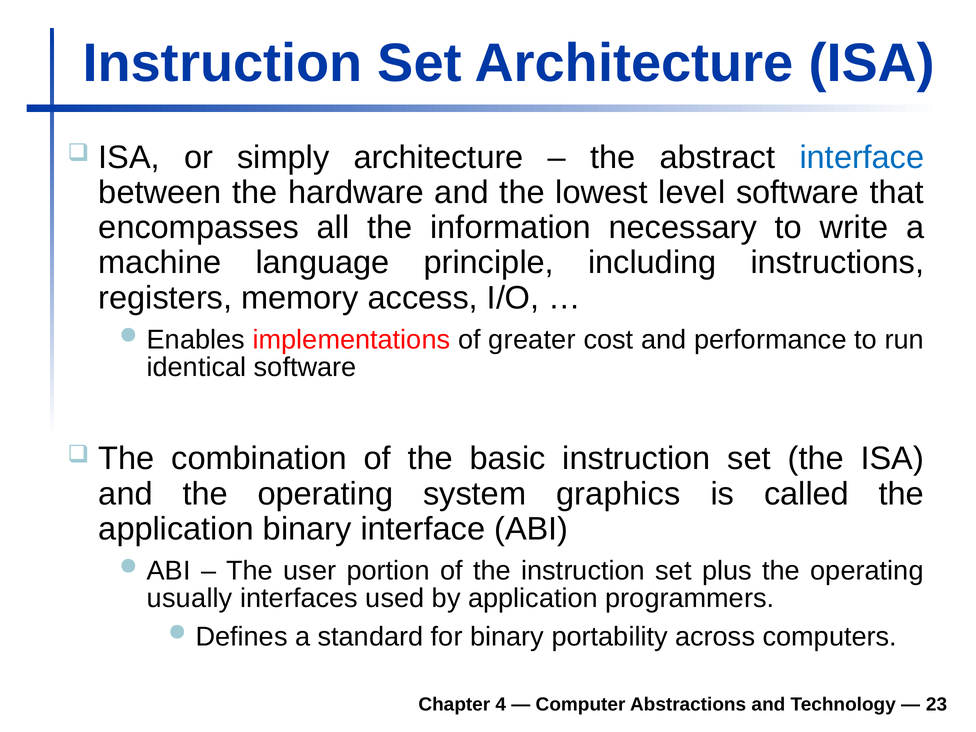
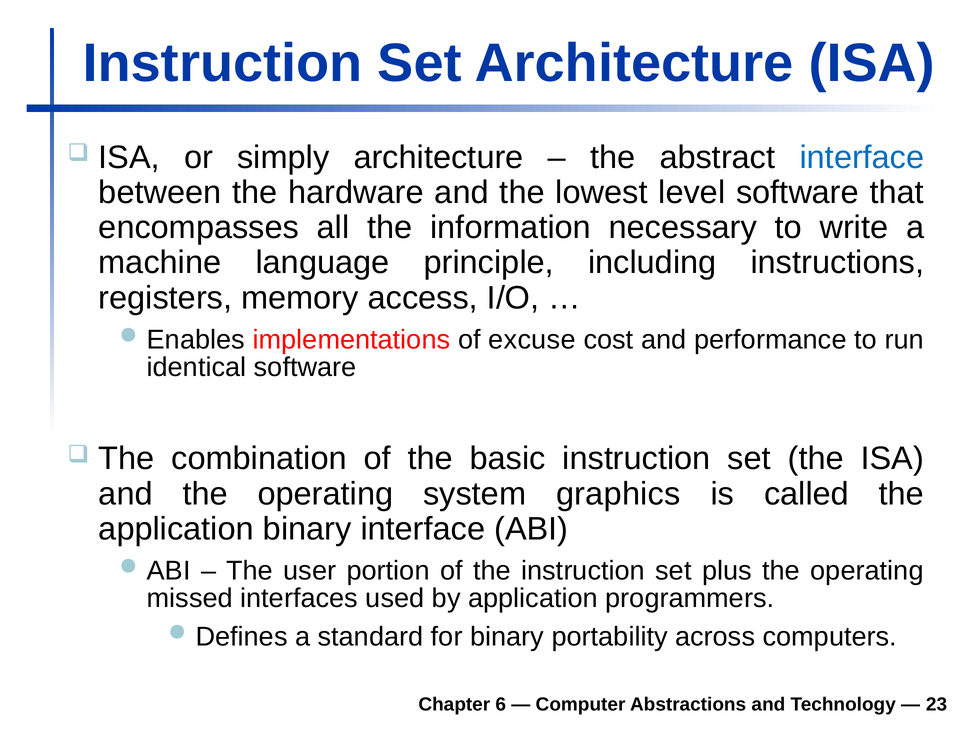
greater: greater -> excuse
usually: usually -> missed
4: 4 -> 6
